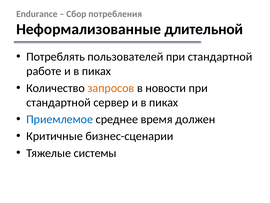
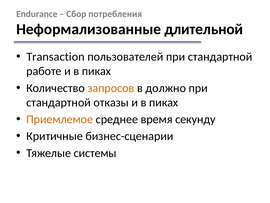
Потреблять: Потреблять -> Transaction
новости: новости -> должно
сервер: сервер -> отказы
Приемлемое colour: blue -> orange
должен: должен -> секунду
